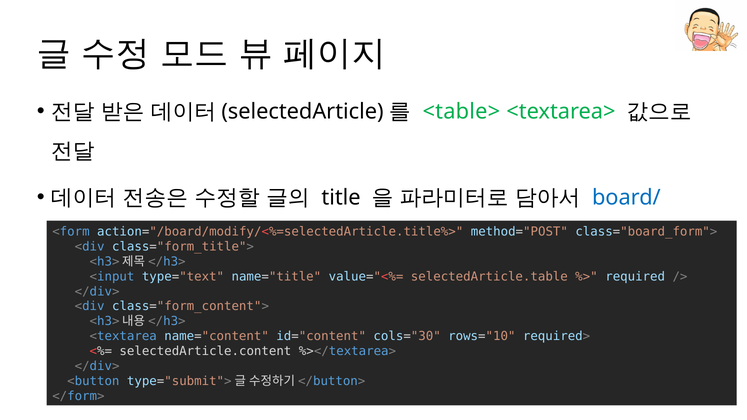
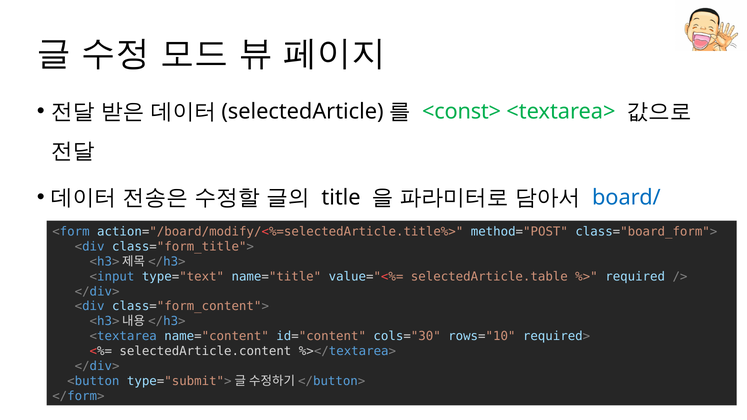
<table>: <table> -> <const>
